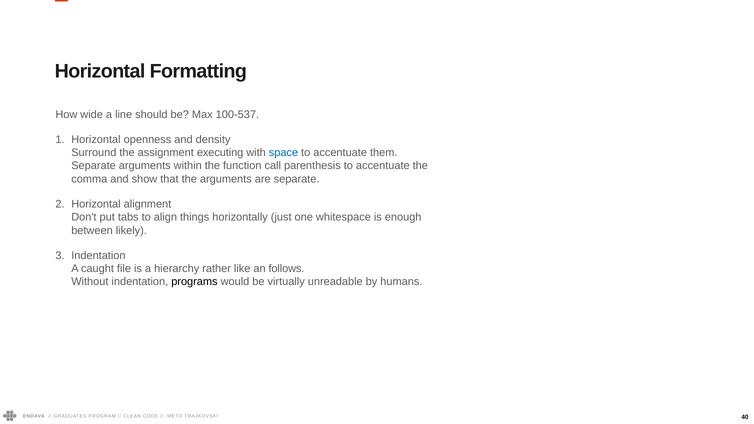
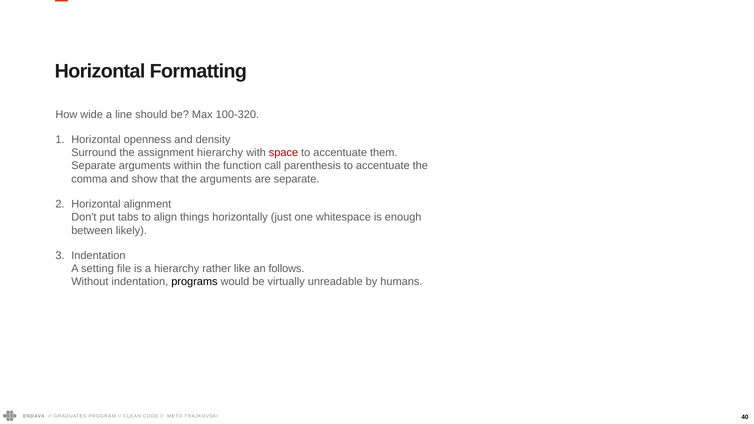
100-537: 100-537 -> 100-320
assignment executing: executing -> hierarchy
space colour: blue -> red
caught: caught -> setting
